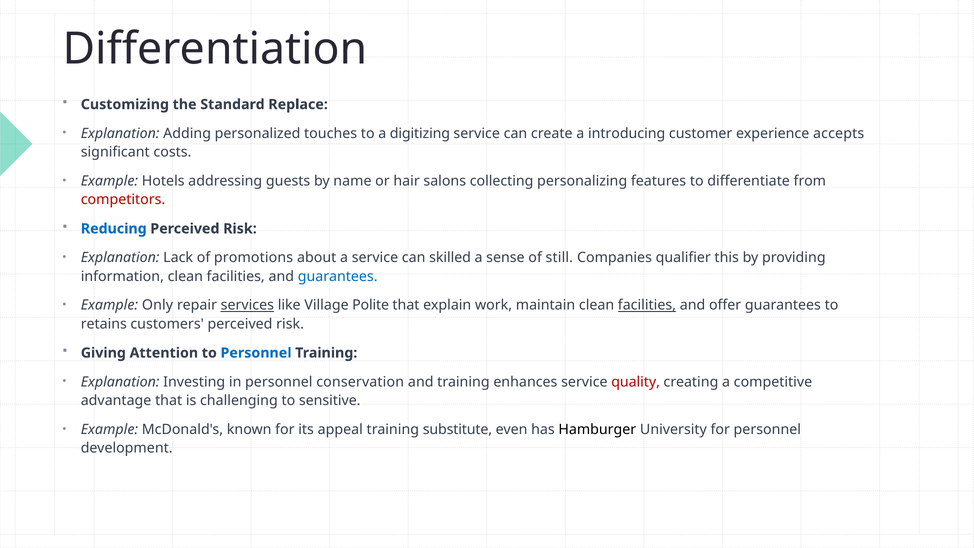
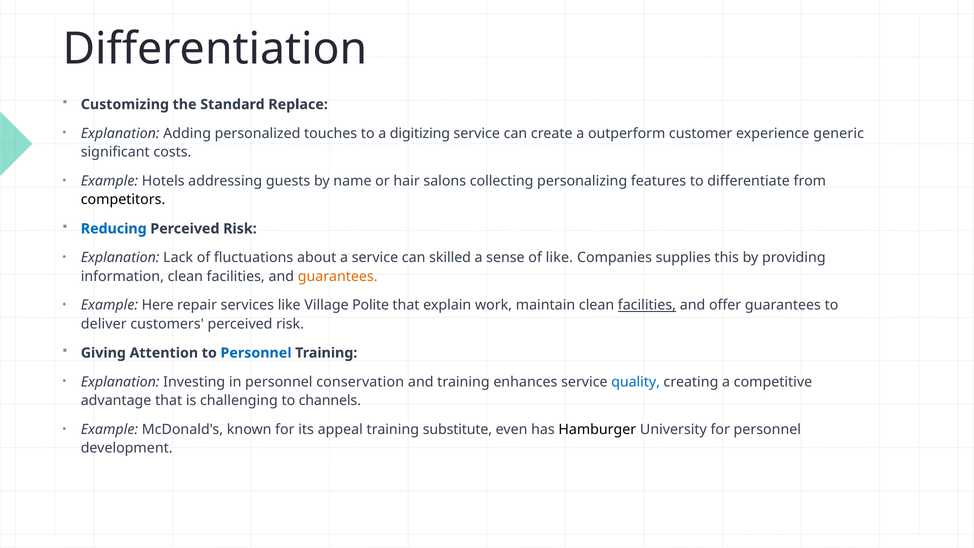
introducing: introducing -> outperform
accepts: accepts -> generic
competitors colour: red -> black
promotions: promotions -> fluctuations
of still: still -> like
qualifier: qualifier -> supplies
guarantees at (338, 276) colour: blue -> orange
Only: Only -> Here
services underline: present -> none
retains: retains -> deliver
quality colour: red -> blue
sensitive: sensitive -> channels
